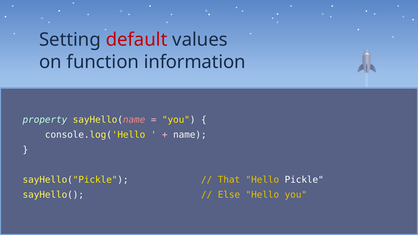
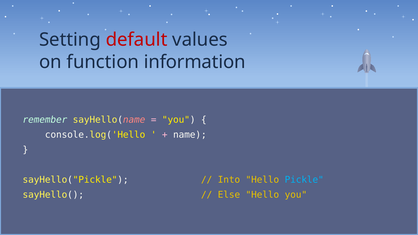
property: property -> remember
That: That -> Into
Pickle colour: white -> light blue
